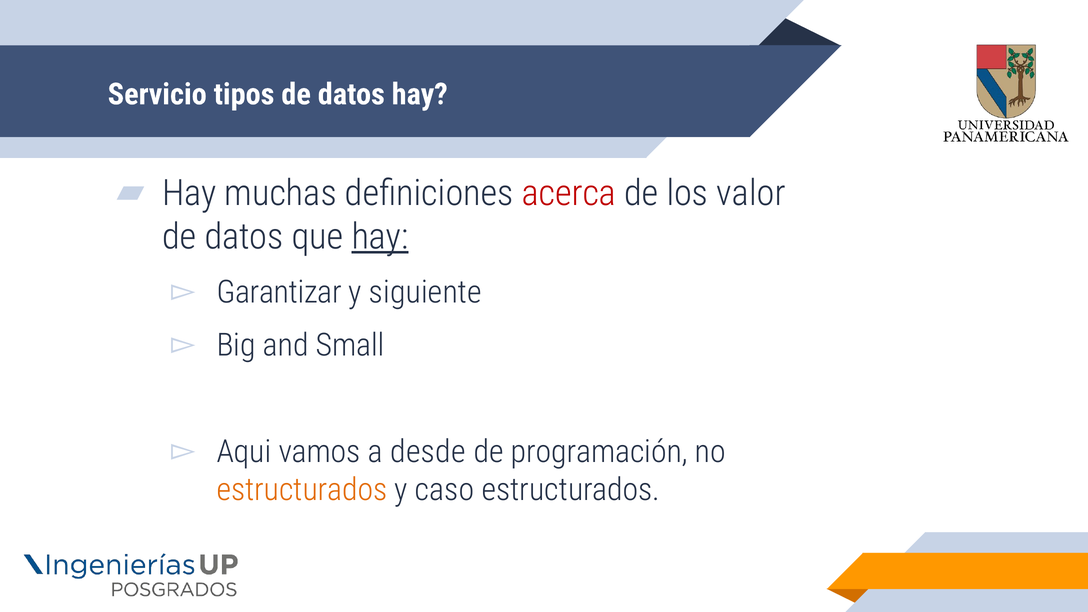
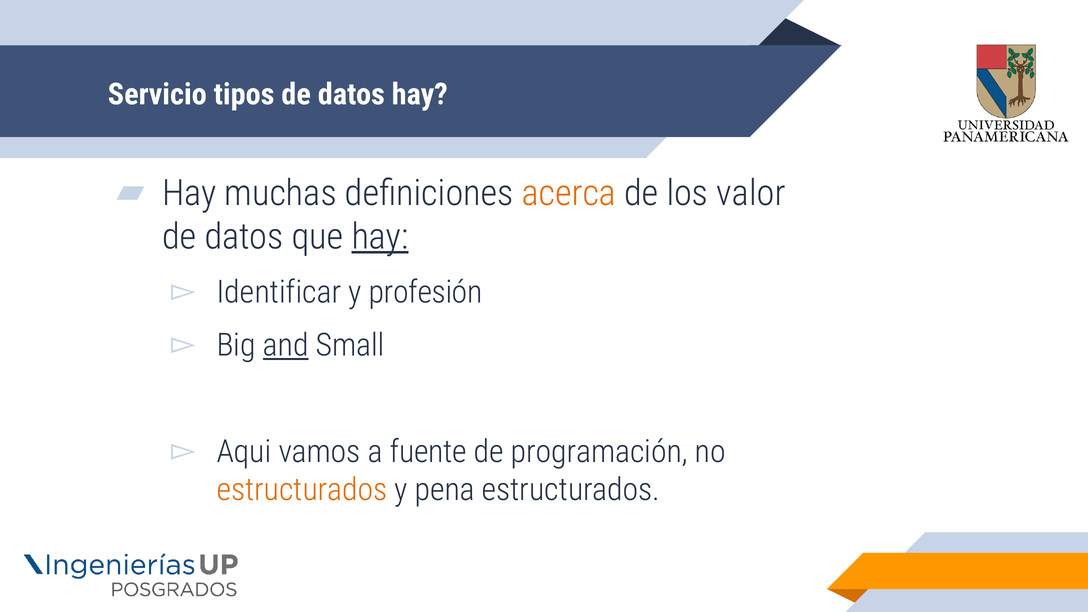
acerca colour: red -> orange
Garantizar: Garantizar -> Identificar
siguiente: siguiente -> profesión
and underline: none -> present
desde: desde -> fuente
caso: caso -> pena
